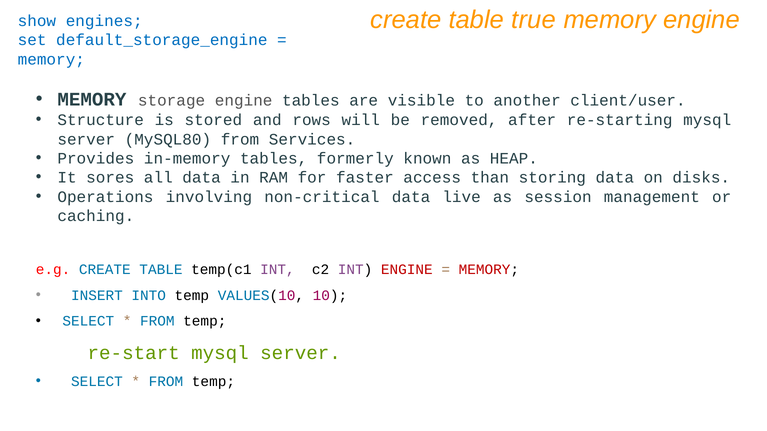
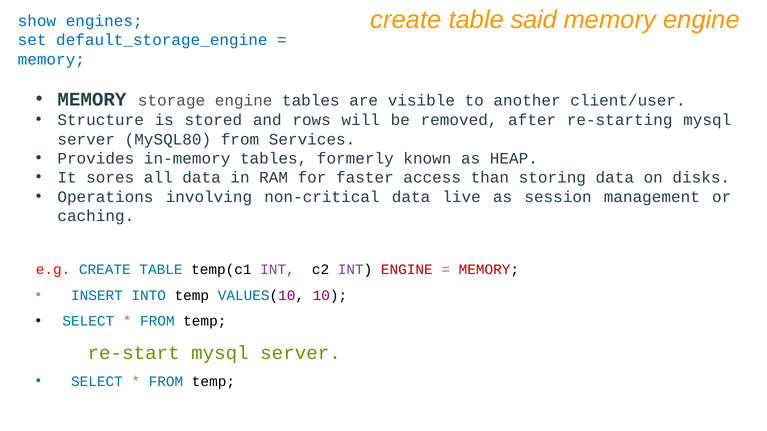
true: true -> said
